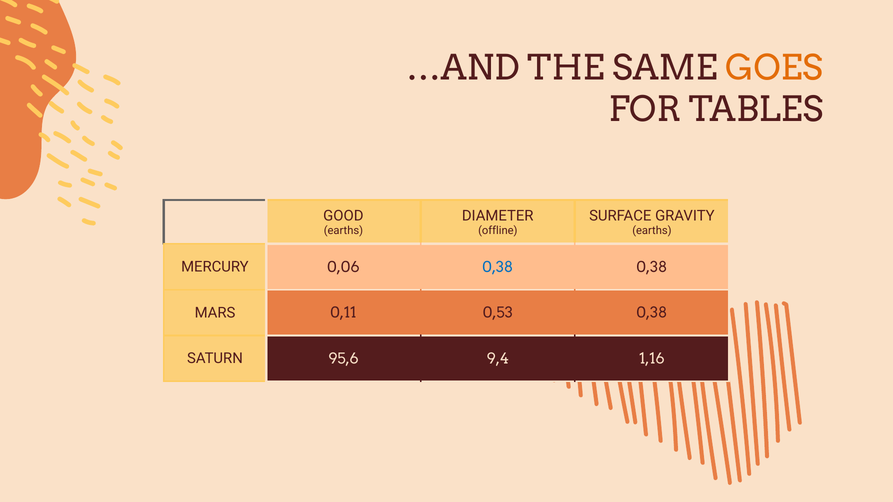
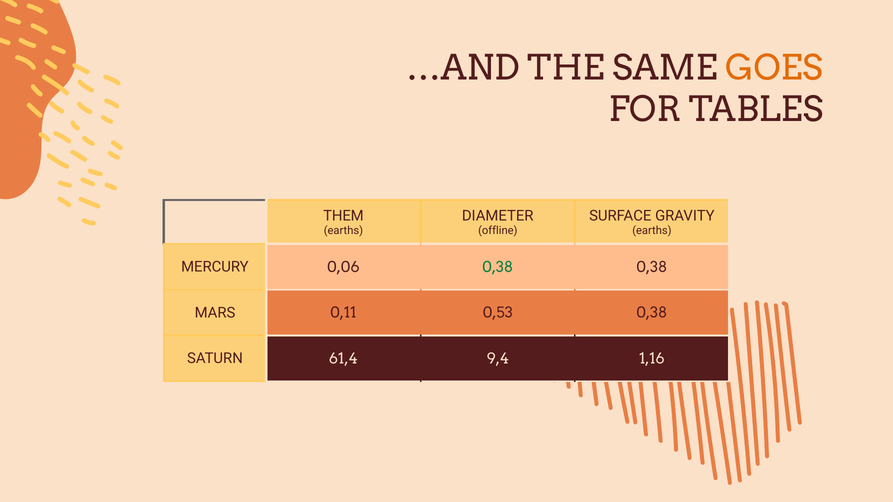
GOOD: GOOD -> THEM
0,38 at (498, 267) colour: blue -> green
95,6: 95,6 -> 61,4
